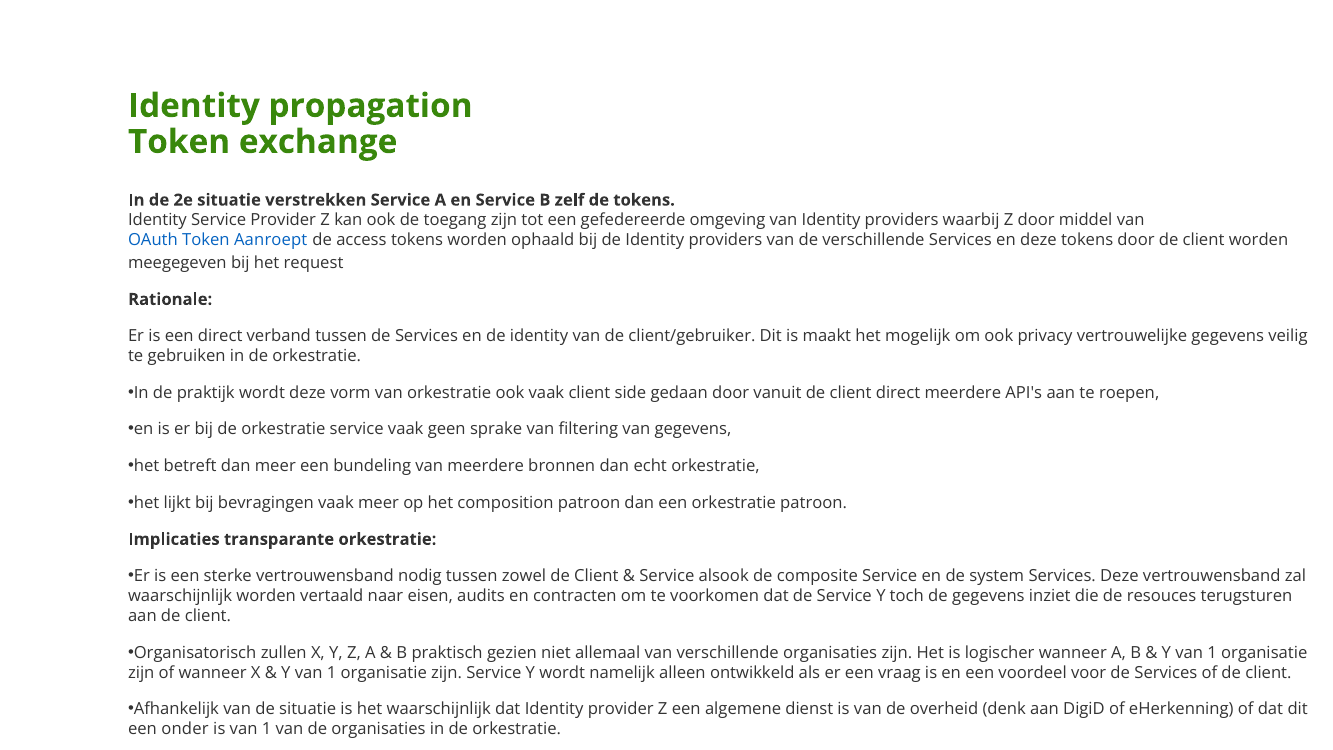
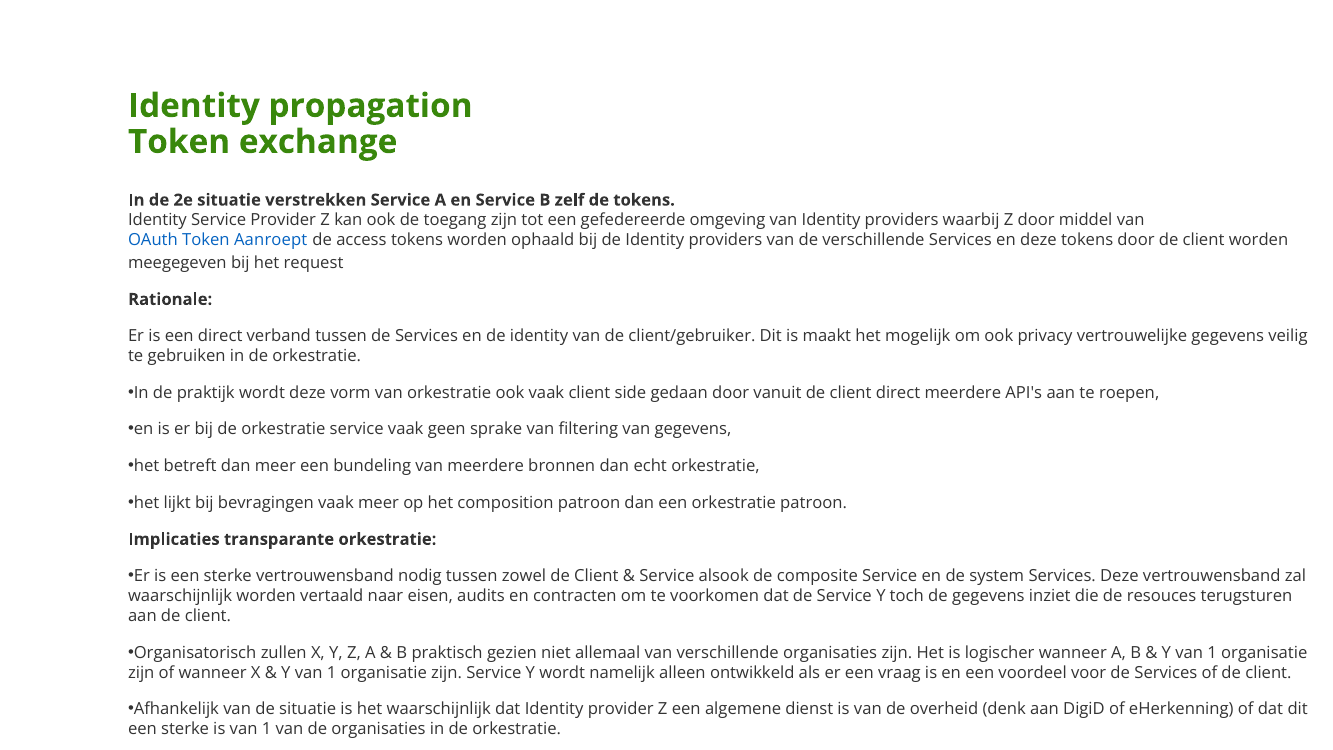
onder at (185, 729): onder -> sterke
